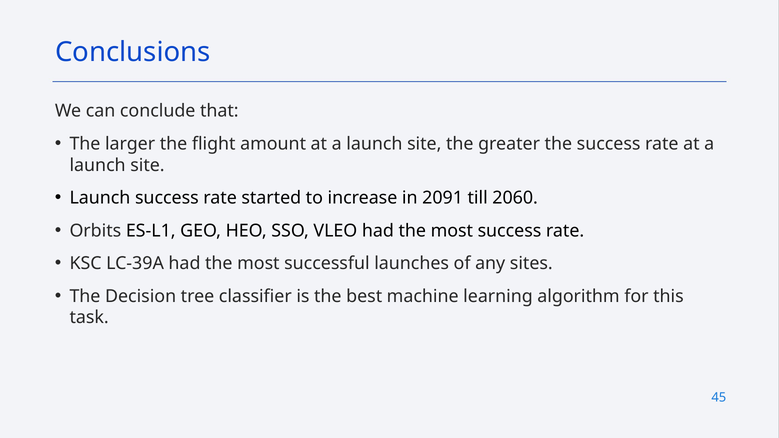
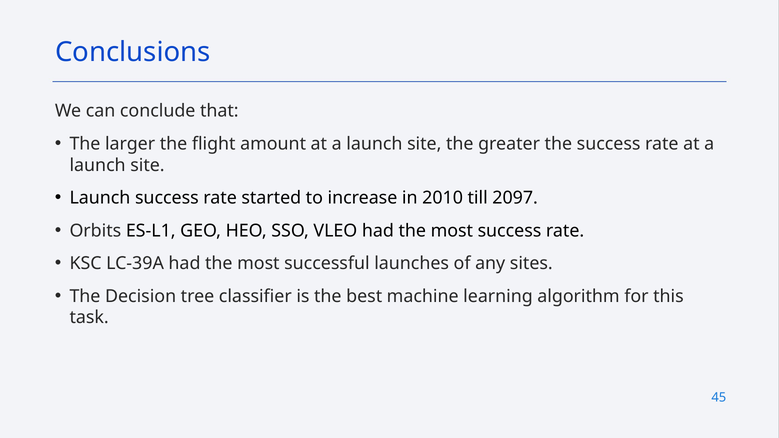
2091: 2091 -> 2010
2060: 2060 -> 2097
